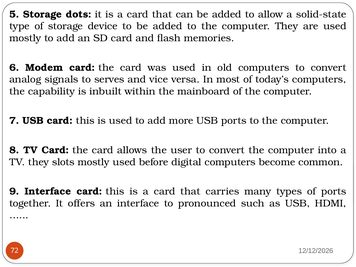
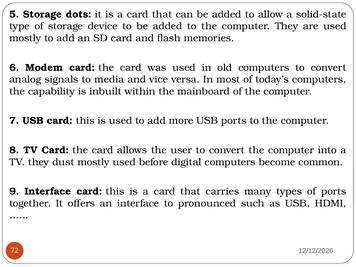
serves: serves -> media
slots: slots -> dust
